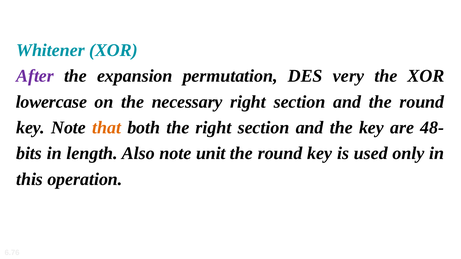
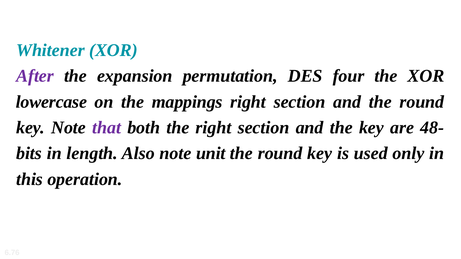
very: very -> four
necessary: necessary -> mappings
that colour: orange -> purple
